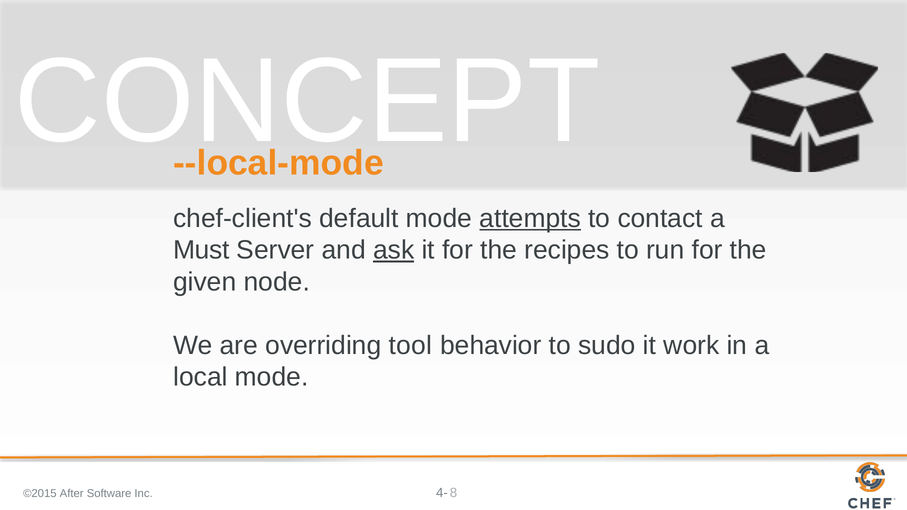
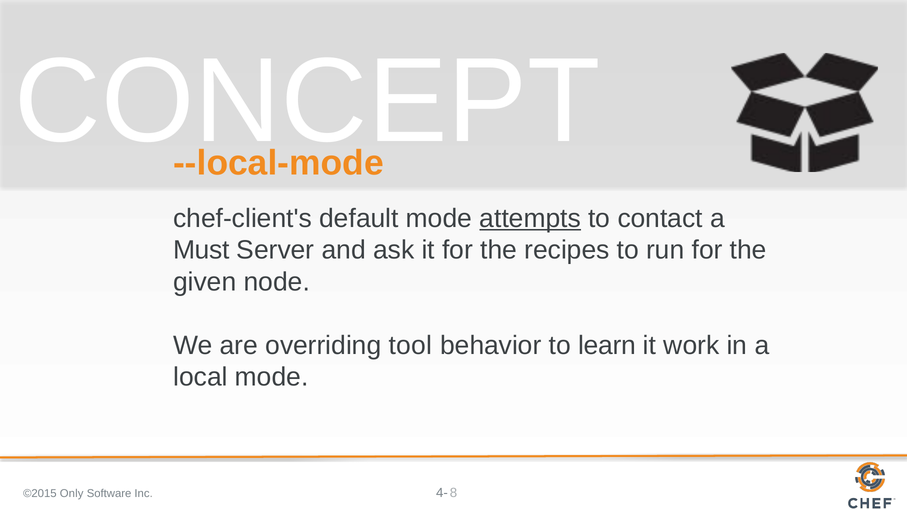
ask underline: present -> none
sudo: sudo -> learn
After: After -> Only
